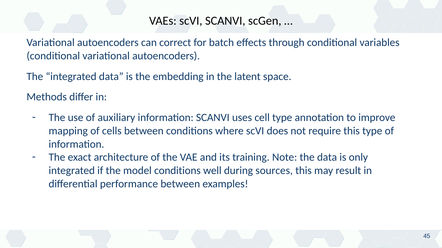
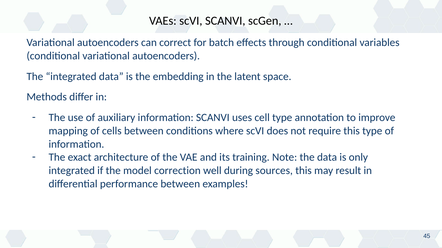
model conditions: conditions -> correction
